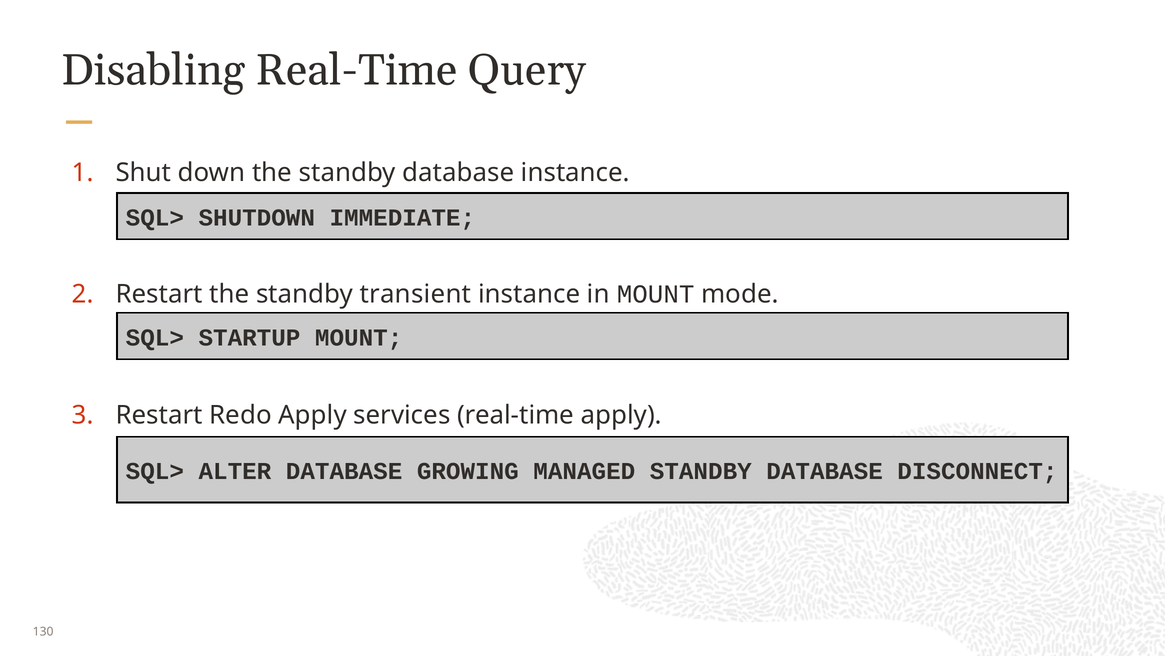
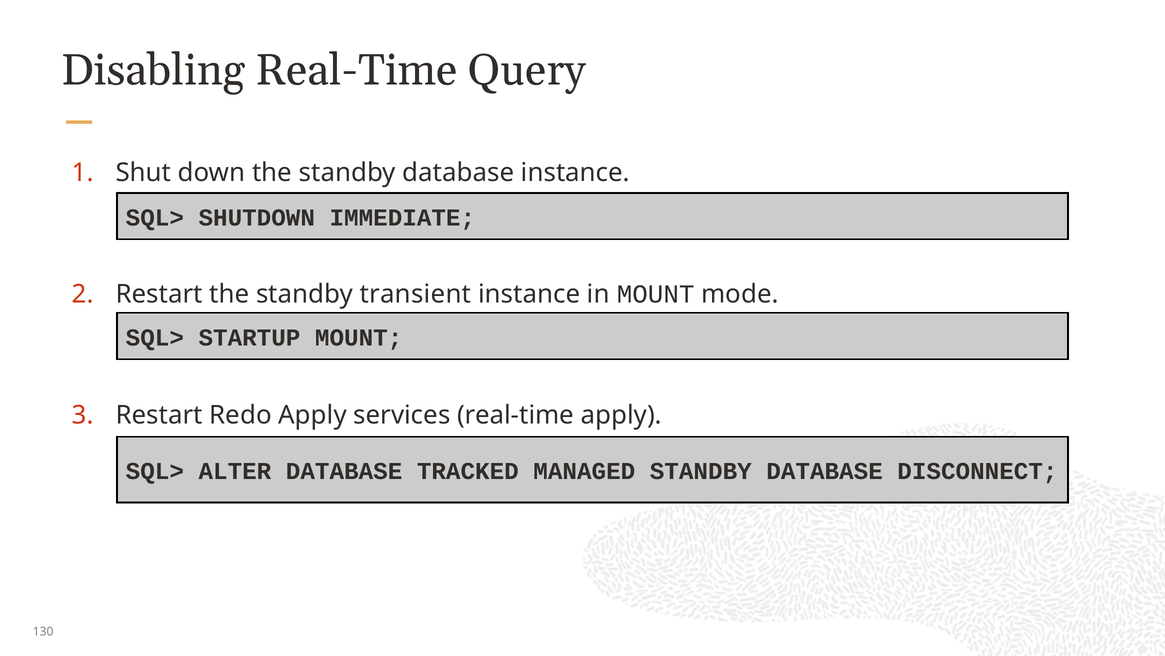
GROWING: GROWING -> TRACKED
